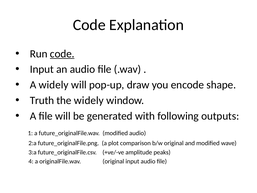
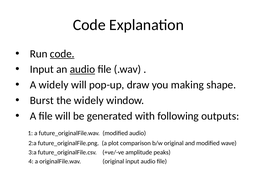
audio at (82, 69) underline: none -> present
encode: encode -> making
Truth: Truth -> Burst
